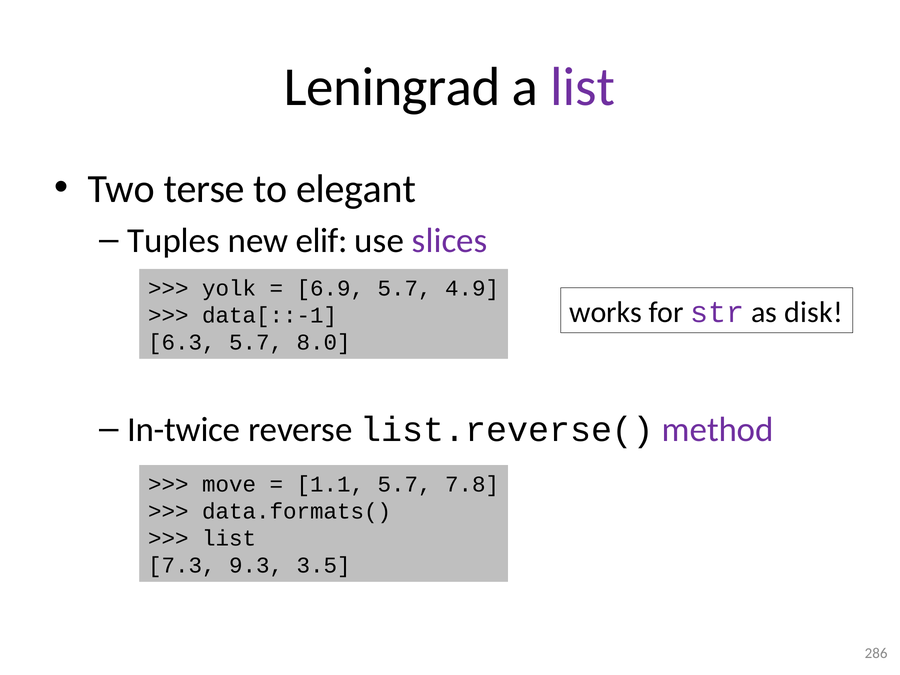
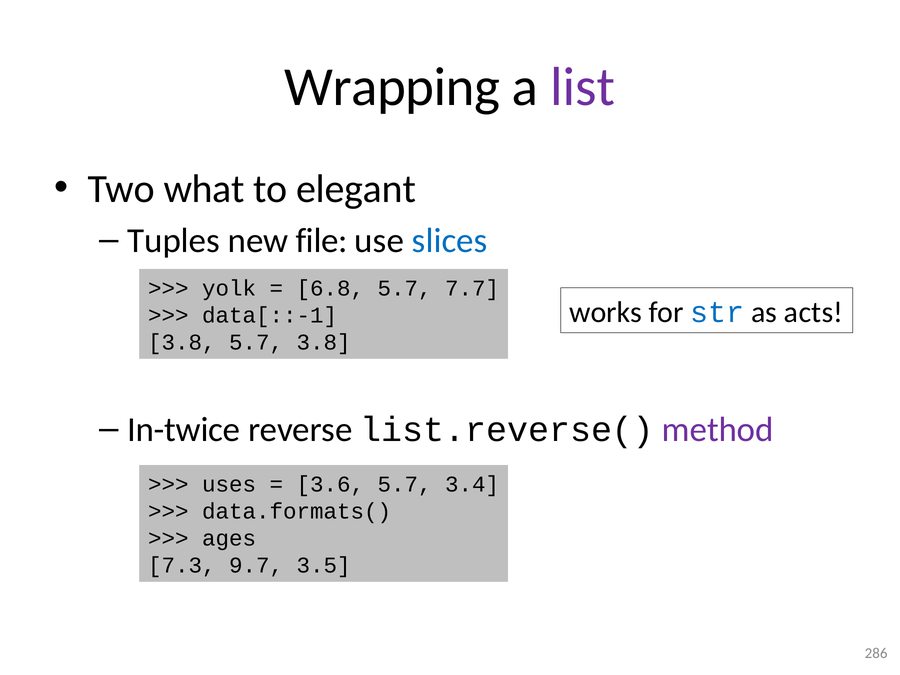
Leningrad: Leningrad -> Wrapping
terse: terse -> what
elif: elif -> file
slices colour: purple -> blue
6.9: 6.9 -> 6.8
4.9: 4.9 -> 7.7
str colour: purple -> blue
disk: disk -> acts
6.3 at (182, 342): 6.3 -> 3.8
5.7 8.0: 8.0 -> 3.8
move: move -> uses
1.1: 1.1 -> 3.6
7.8: 7.8 -> 3.4
list at (229, 539): list -> ages
9.3: 9.3 -> 9.7
